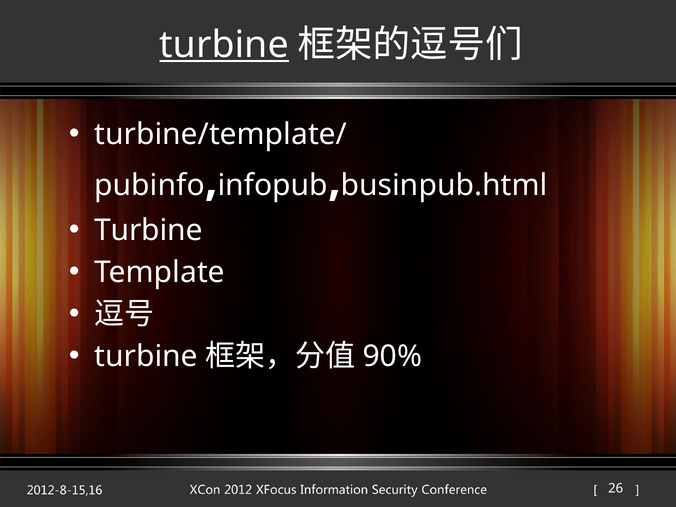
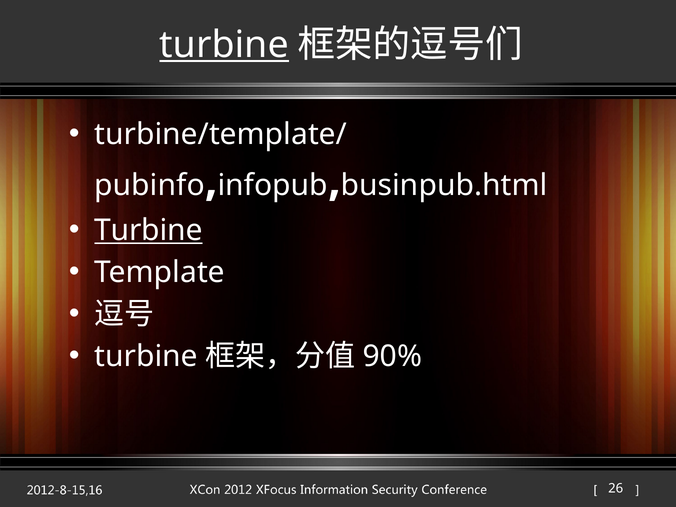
Turbine at (148, 230) underline: none -> present
